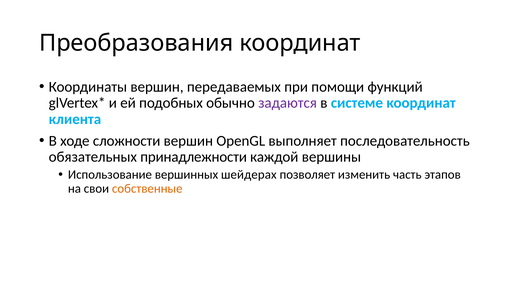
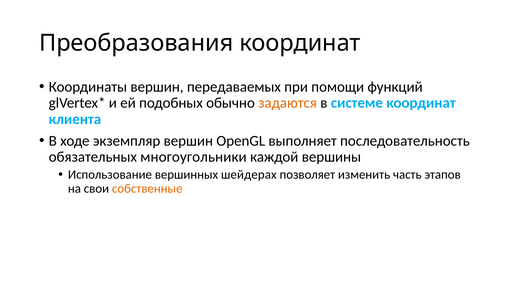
задаются colour: purple -> orange
сложности: сложности -> экземпляр
принадлежности: принадлежности -> многоугольники
